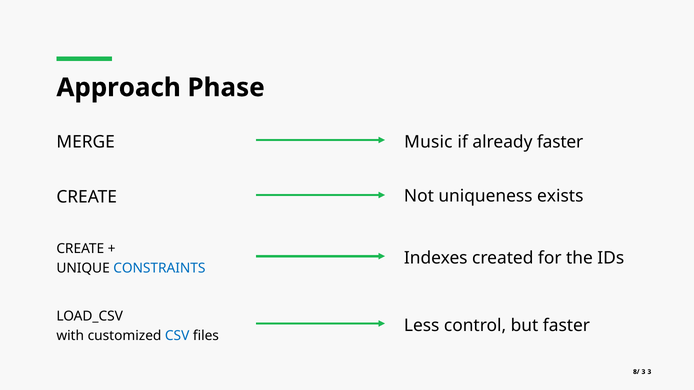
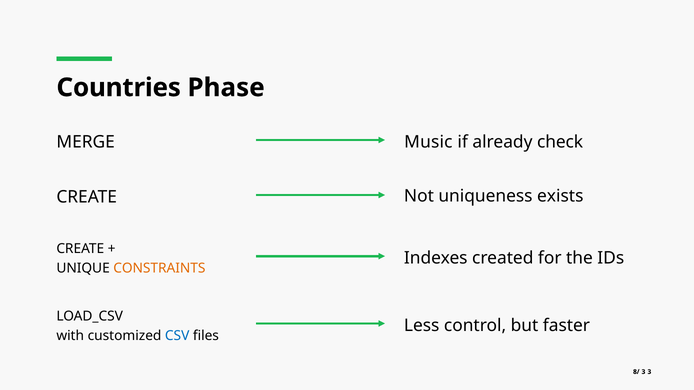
Approach: Approach -> Countries
already faster: faster -> check
CONSTRAINTS colour: blue -> orange
